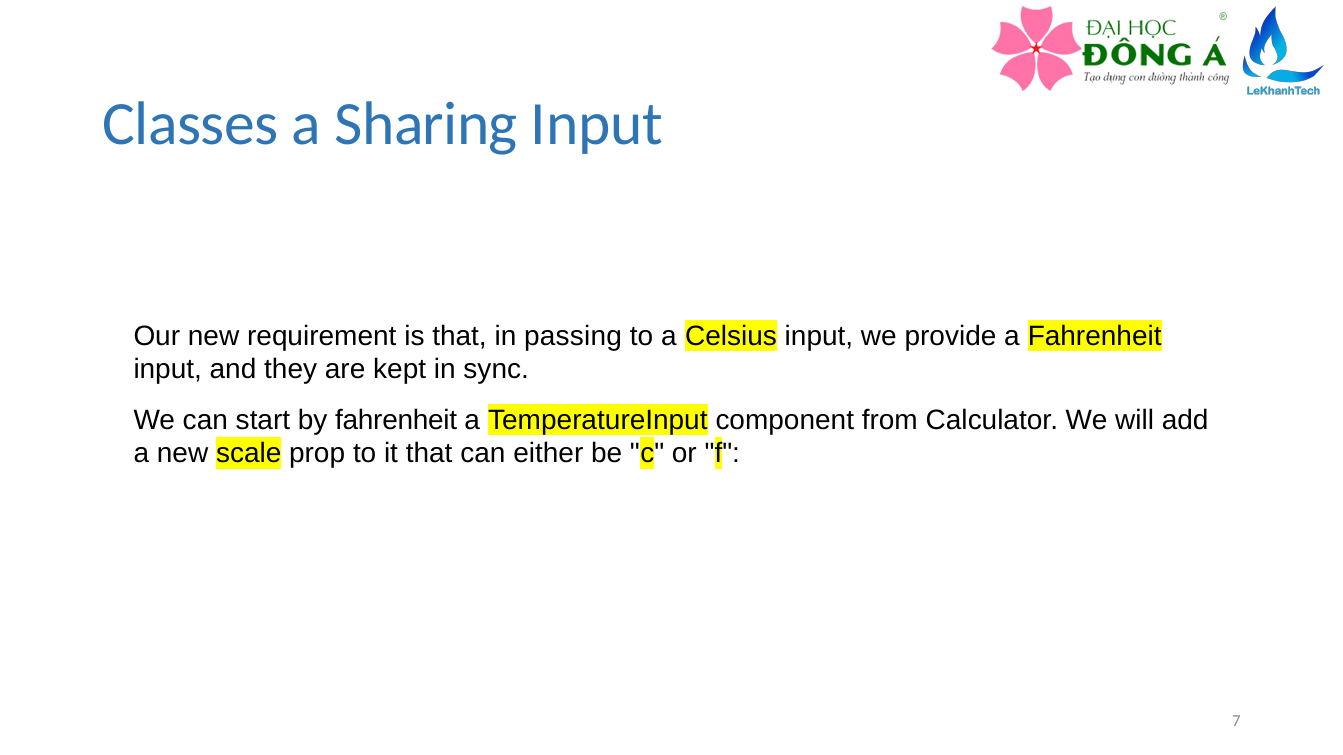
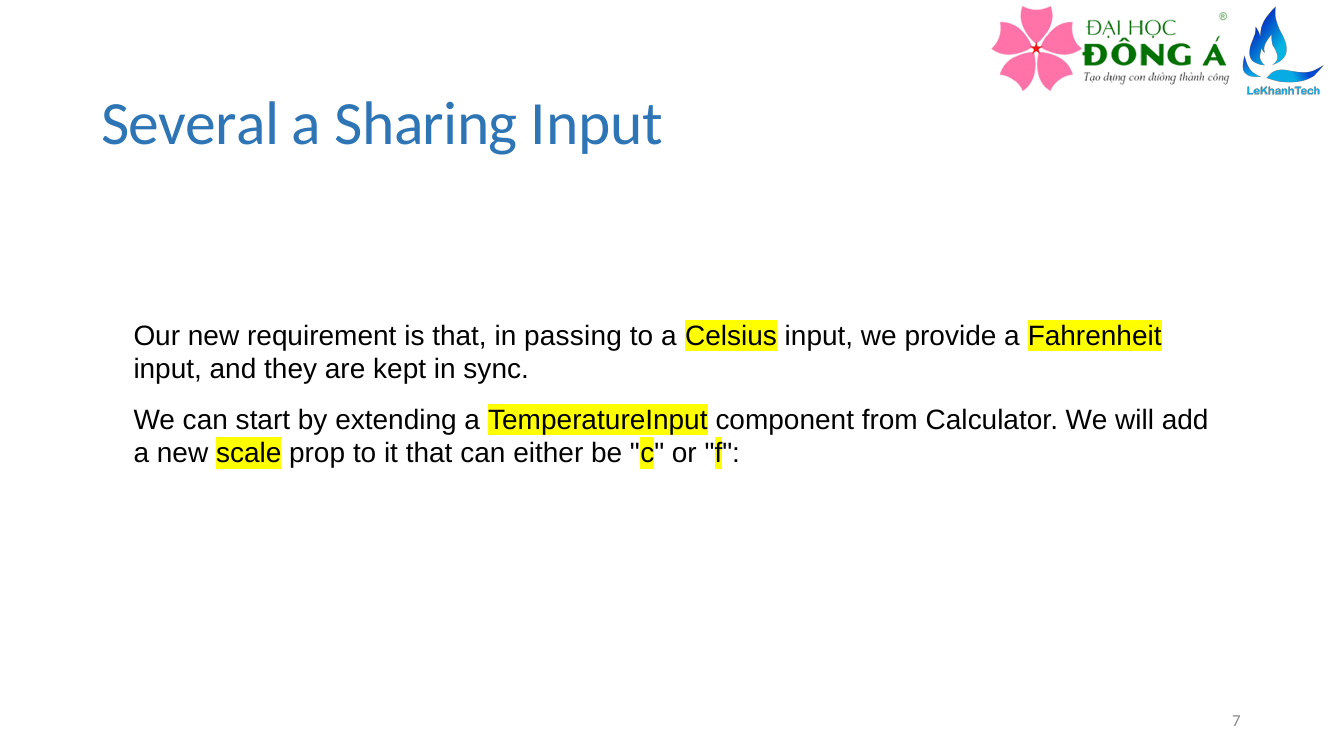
Classes: Classes -> Several
by fahrenheit: fahrenheit -> extending
